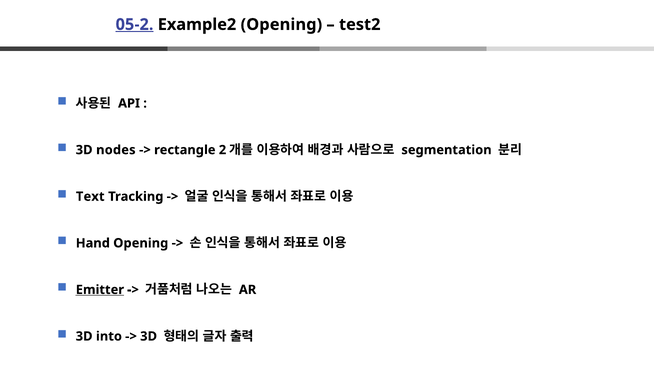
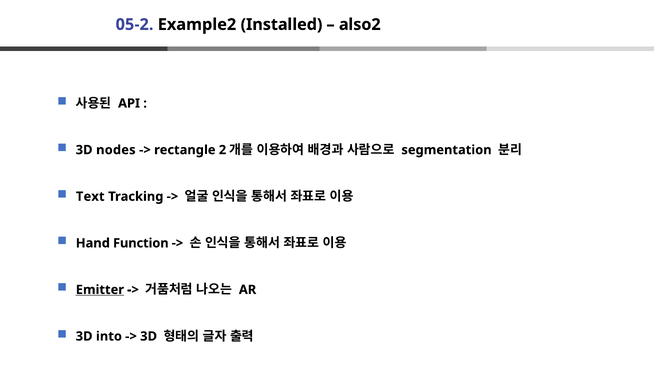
05-2 underline: present -> none
Example2 Opening: Opening -> Installed
test2: test2 -> also2
Hand Opening: Opening -> Function
